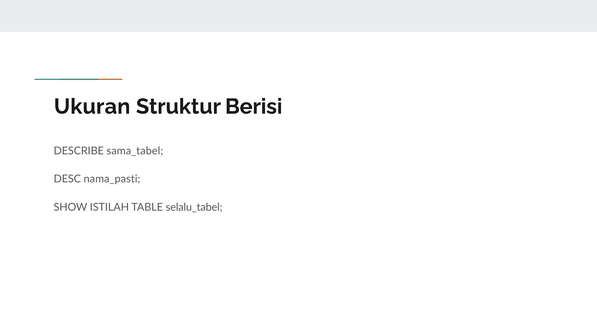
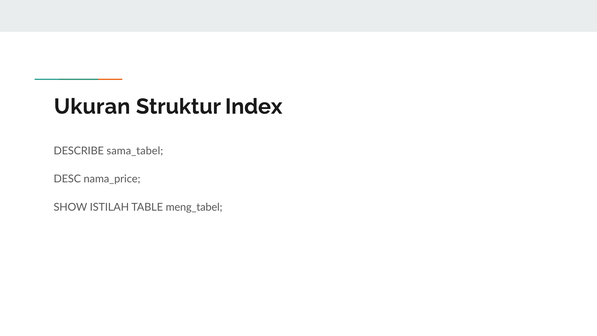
Berisi: Berisi -> Index
nama_pasti: nama_pasti -> nama_price
selalu_tabel: selalu_tabel -> meng_tabel
